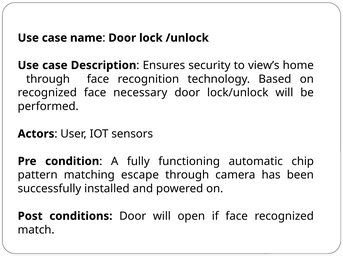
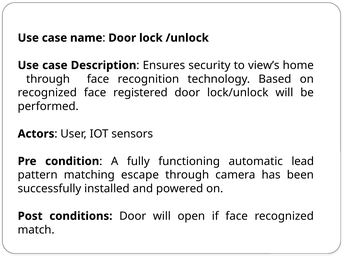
necessary: necessary -> registered
chip: chip -> lead
